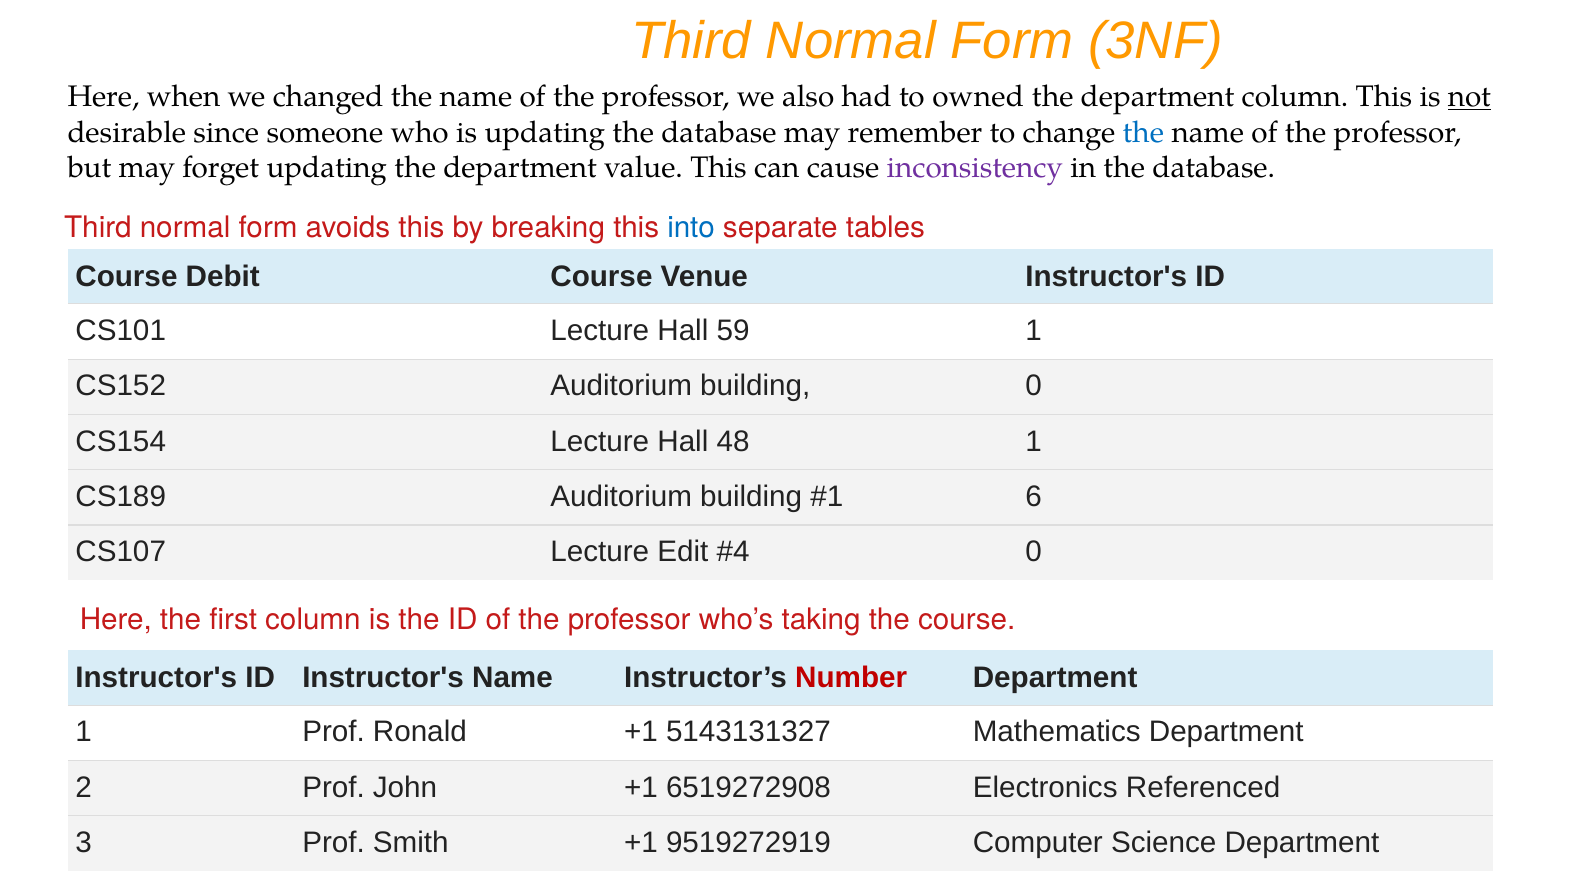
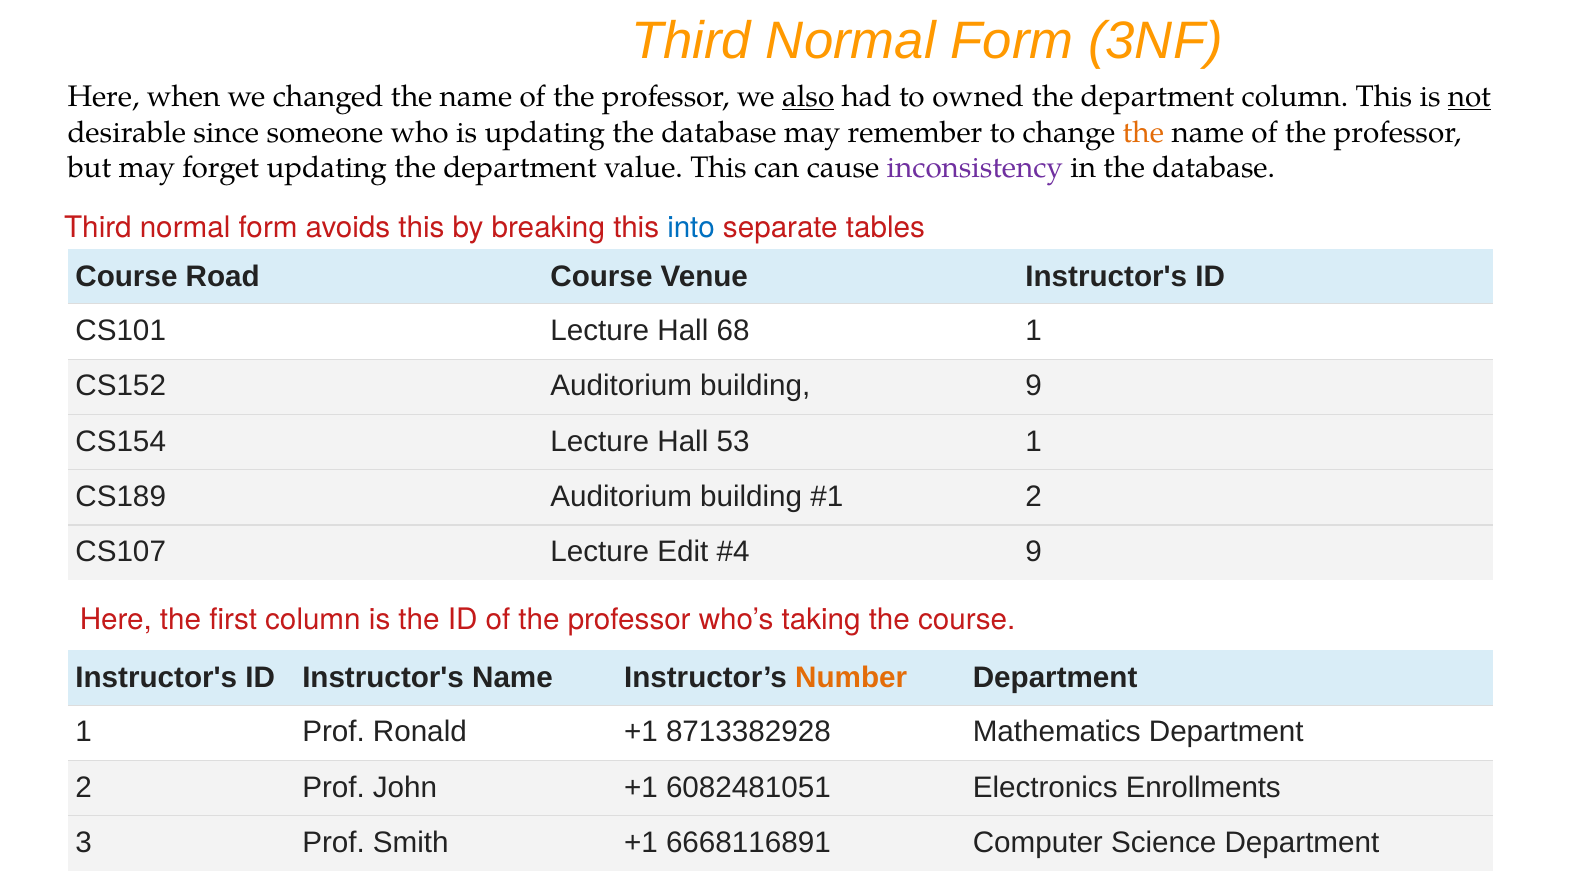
also underline: none -> present
the at (1143, 132) colour: blue -> orange
Debit: Debit -> Road
59: 59 -> 68
building 0: 0 -> 9
48: 48 -> 53
6 at (1034, 497): 6 -> 2
0 at (1034, 552): 0 -> 9
Number colour: red -> orange
5143131327: 5143131327 -> 8713382928
6519272908: 6519272908 -> 6082481051
Referenced: Referenced -> Enrollments
9519272919: 9519272919 -> 6668116891
